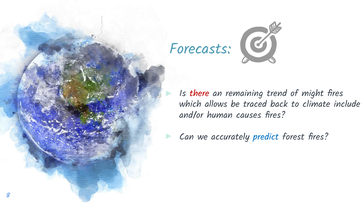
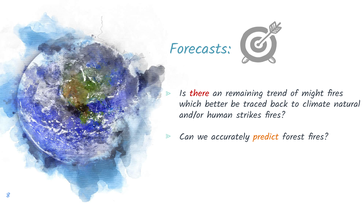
allows: allows -> better
include: include -> natural
causes: causes -> strikes
predict colour: blue -> orange
